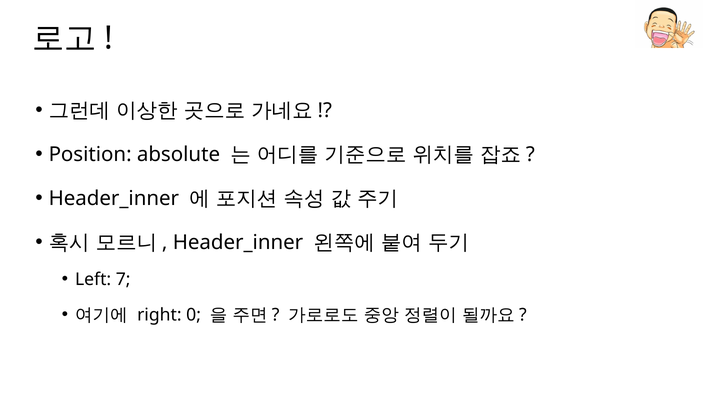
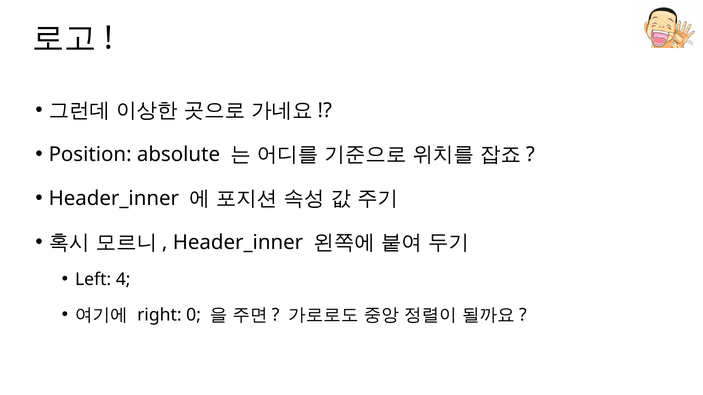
7: 7 -> 4
